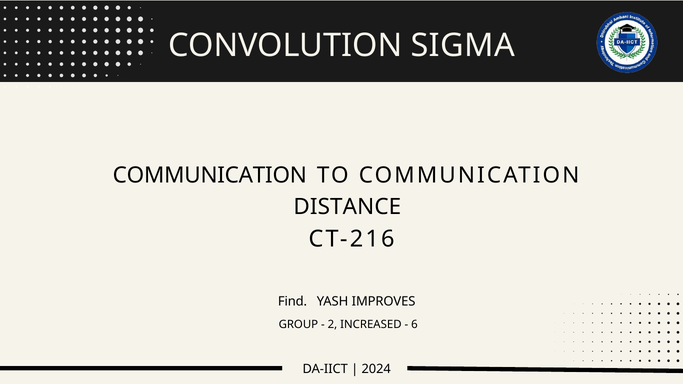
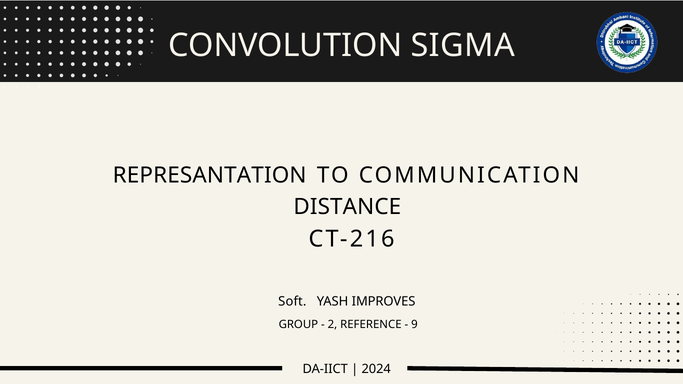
COMMUNICATION at (210, 176): COMMUNICATION -> REPRESANTATION
Find: Find -> Soft
INCREASED: INCREASED -> REFERENCE
6: 6 -> 9
